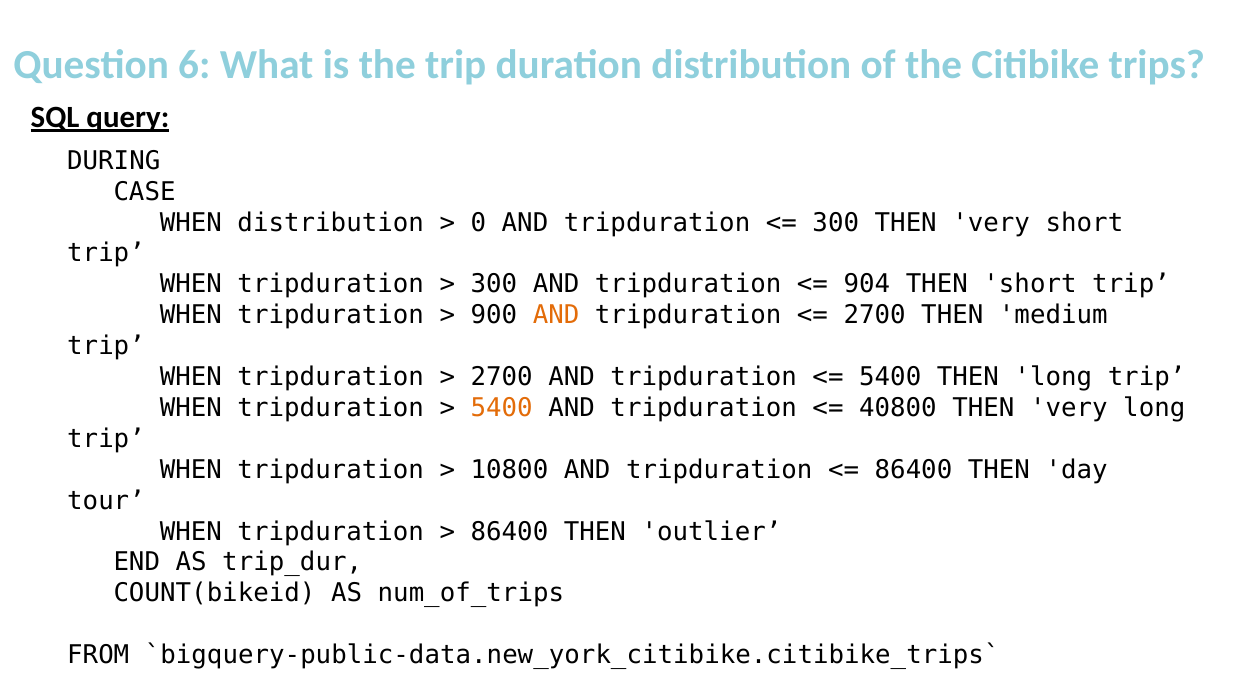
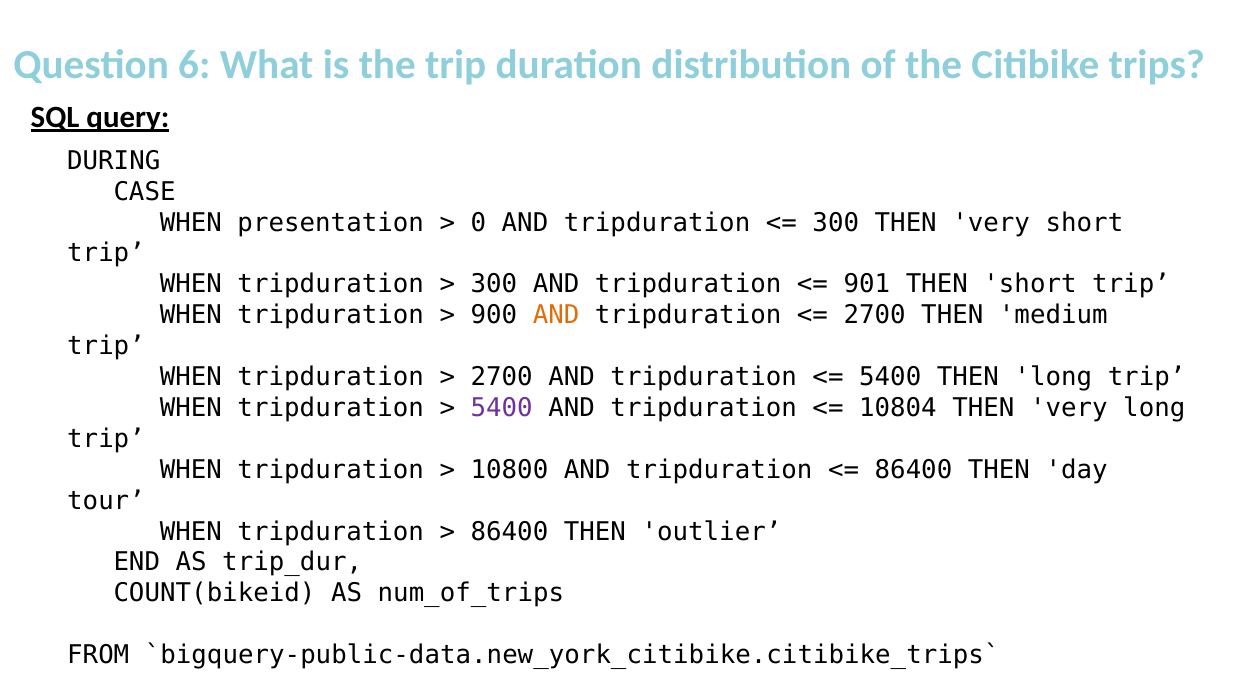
WHEN distribution: distribution -> presentation
904: 904 -> 901
5400 at (502, 408) colour: orange -> purple
40800: 40800 -> 10804
